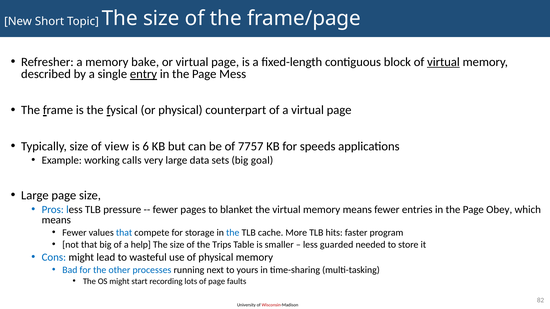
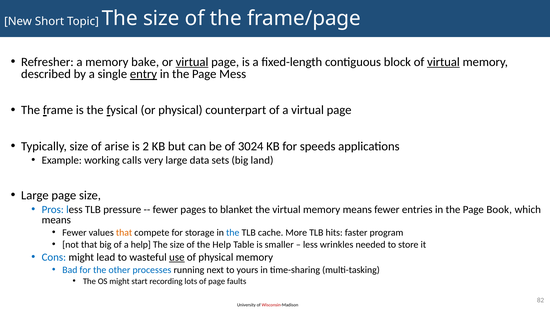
virtual at (192, 62) underline: none -> present
view: view -> arise
6: 6 -> 2
7757: 7757 -> 3024
goal: goal -> land
Obey: Obey -> Book
that at (124, 233) colour: blue -> orange
the Trips: Trips -> Help
guarded: guarded -> wrinkles
use underline: none -> present
